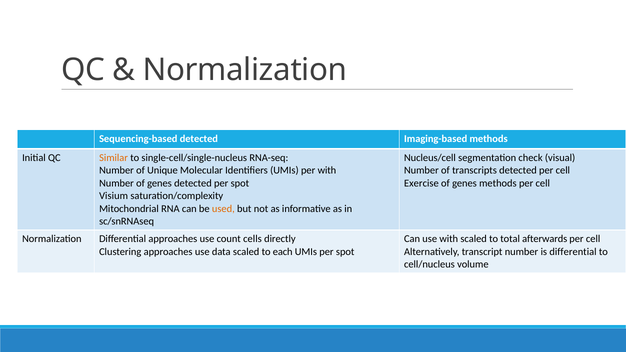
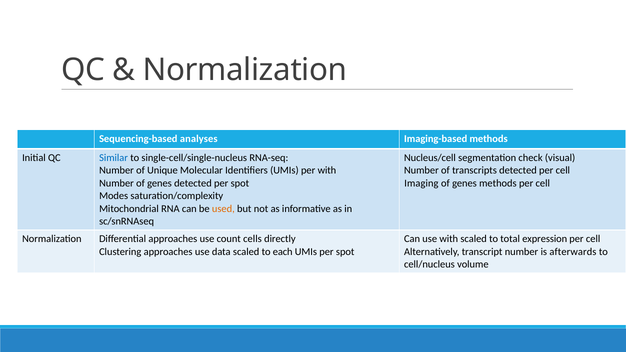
Sequencing-based detected: detected -> analyses
Similar colour: orange -> blue
Exercise: Exercise -> Imaging
Visium: Visium -> Modes
afterwards: afterwards -> expression
is differential: differential -> afterwards
